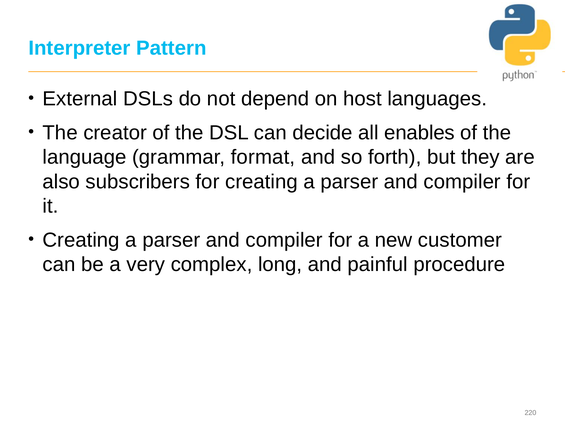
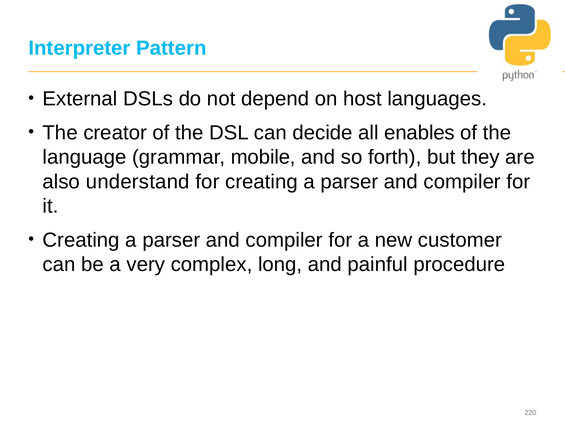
format: format -> mobile
subscribers: subscribers -> understand
